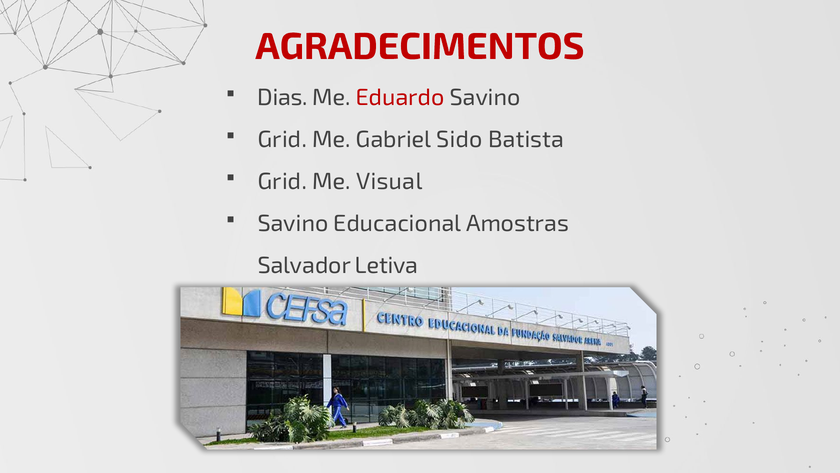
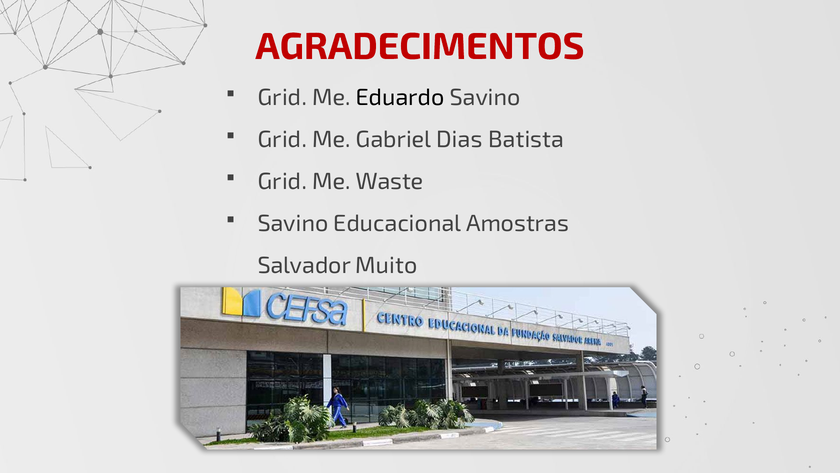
Dias at (282, 97): Dias -> Grid
Eduardo colour: red -> black
Sido: Sido -> Dias
Visual: Visual -> Waste
Letiva: Letiva -> Muito
